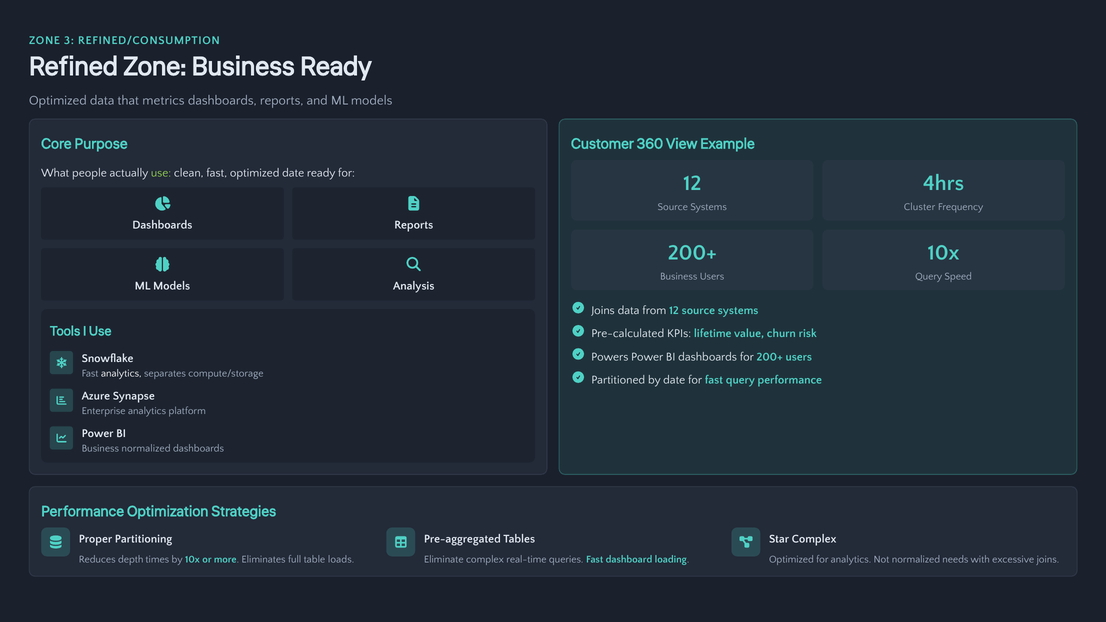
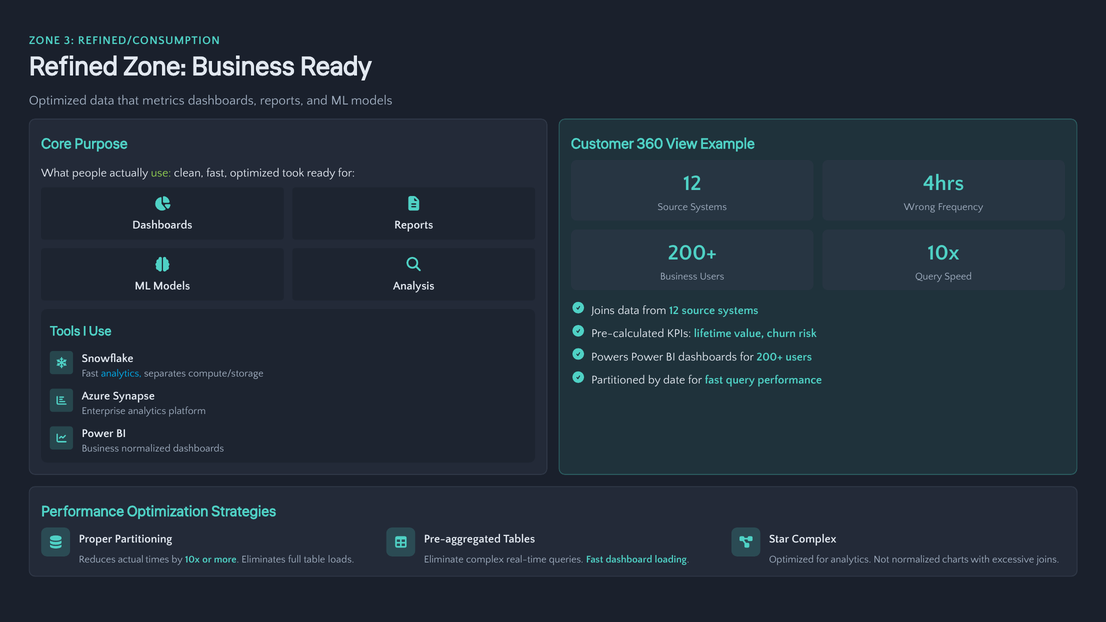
optimized date: date -> took
Cluster: Cluster -> Wrong
analytics at (121, 373) colour: white -> light blue
depth: depth -> actual
needs: needs -> charts
